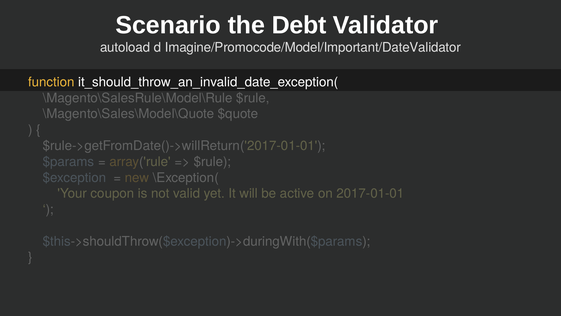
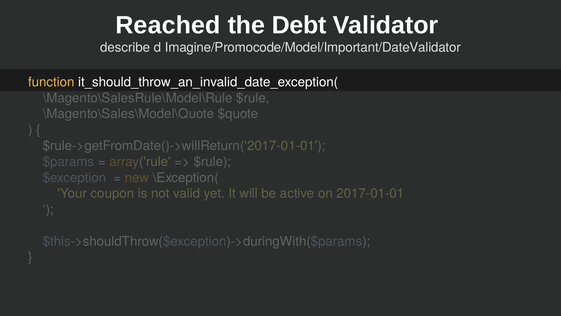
Scenario: Scenario -> Reached
autoload: autoload -> describe
